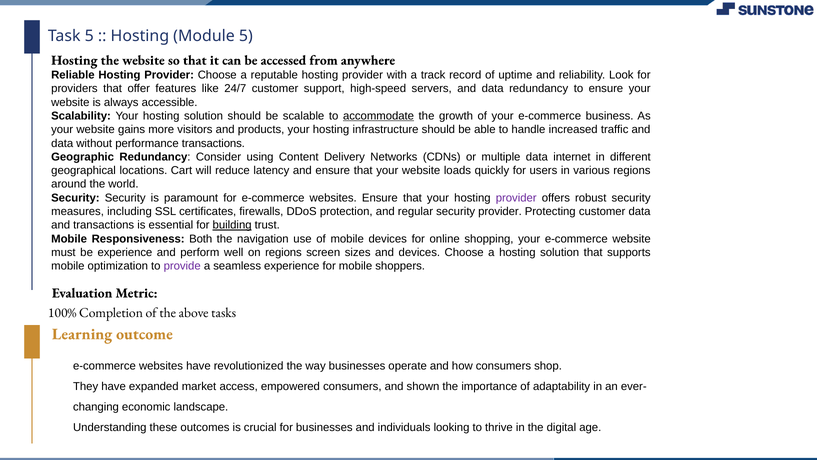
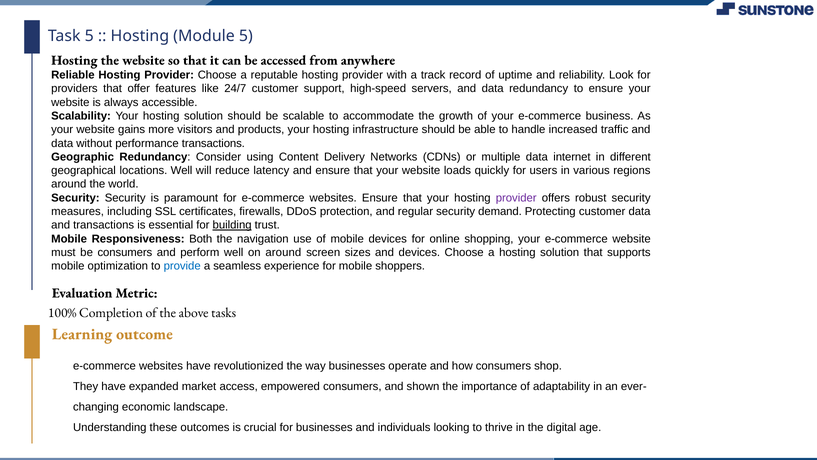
accommodate underline: present -> none
locations Cart: Cart -> Well
security provider: provider -> demand
be experience: experience -> consumers
on regions: regions -> around
provide colour: purple -> blue
